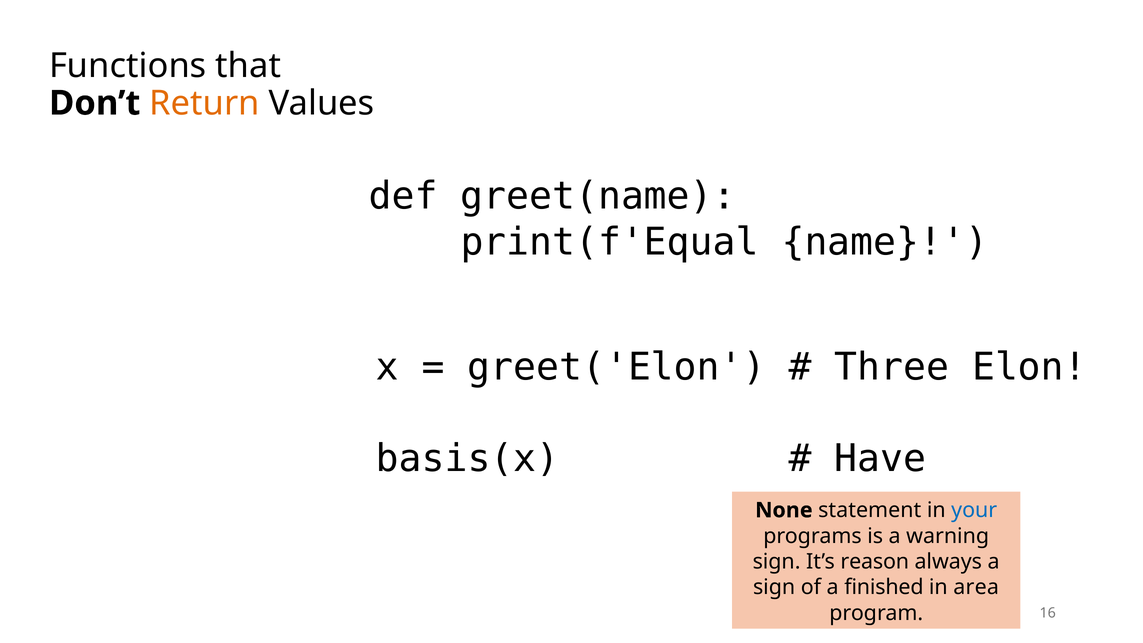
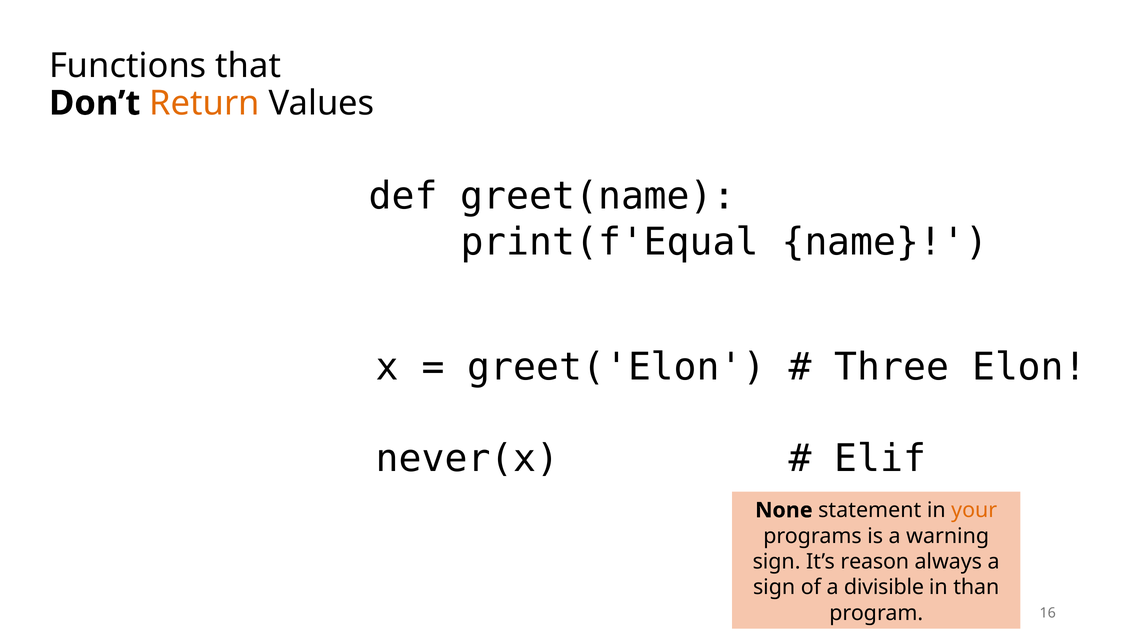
basis(x: basis(x -> never(x
Have: Have -> Elif
your colour: blue -> orange
finished: finished -> divisible
area: area -> than
